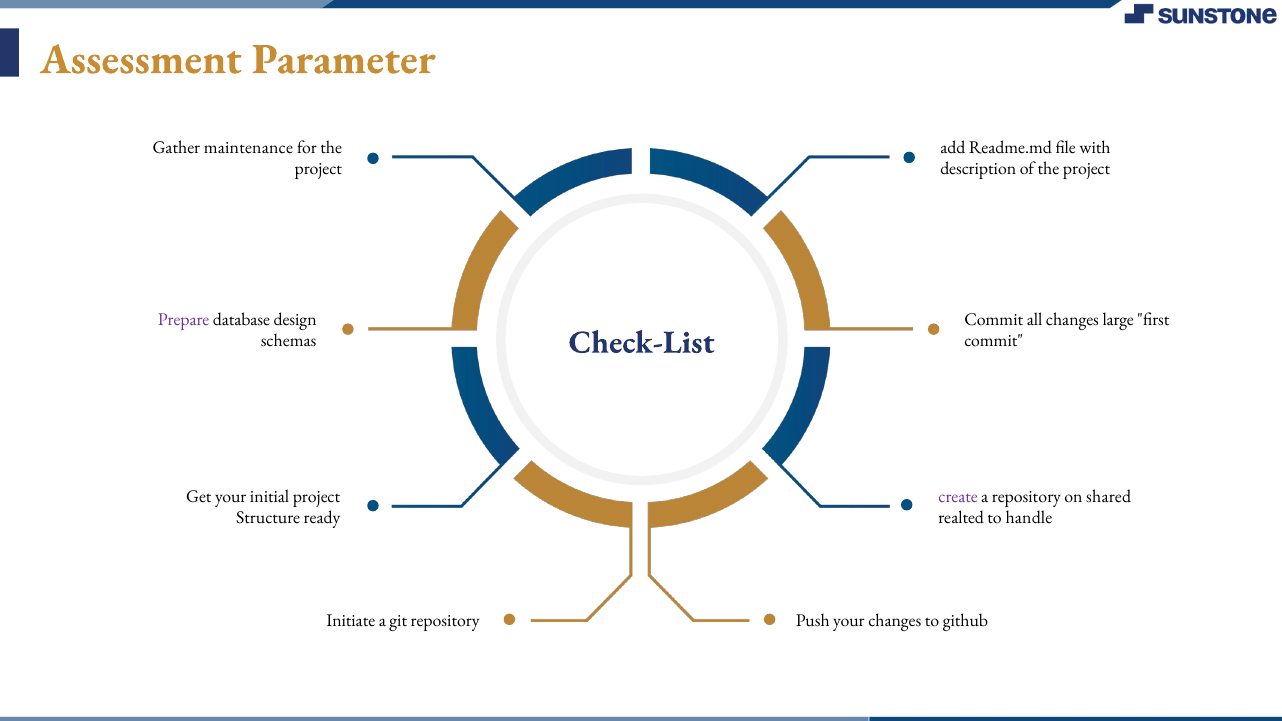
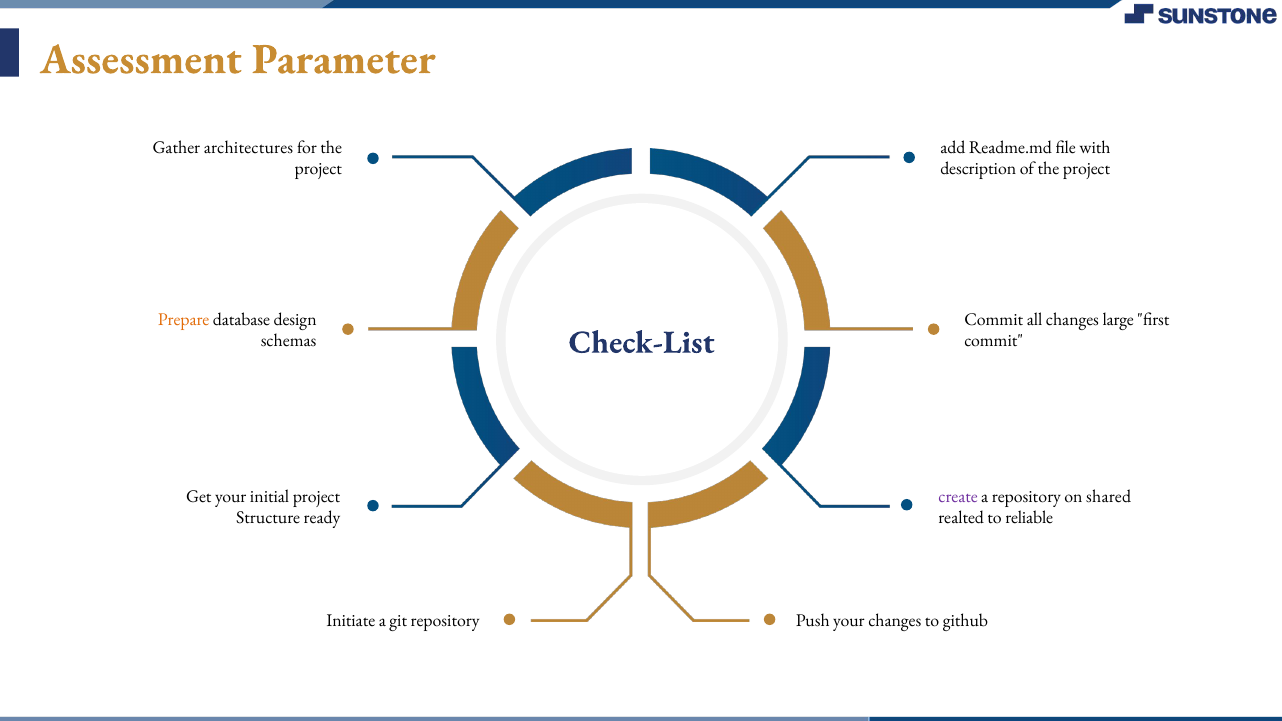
maintenance: maintenance -> architectures
Prepare colour: purple -> orange
handle: handle -> reliable
